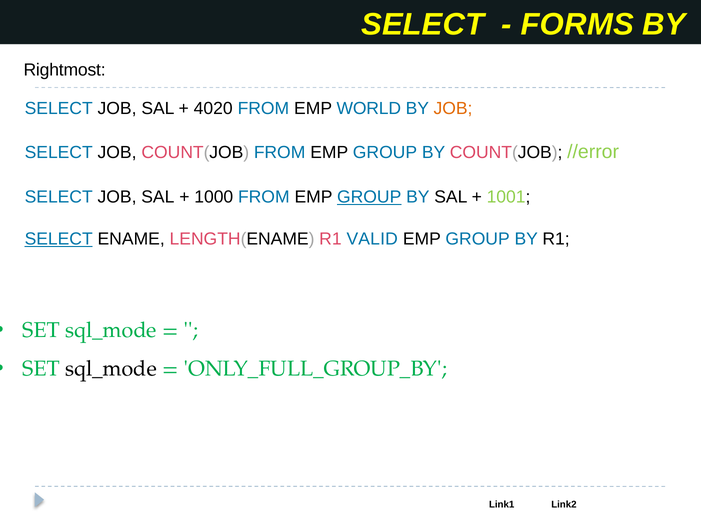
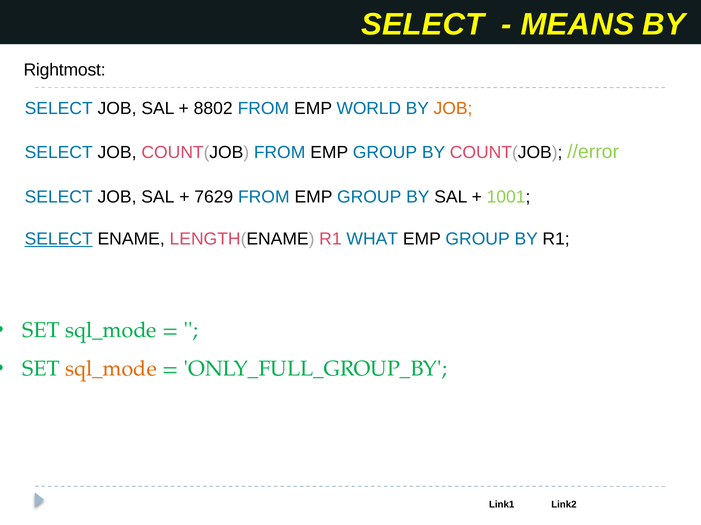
FORMS: FORMS -> MEANS
4020: 4020 -> 8802
1000: 1000 -> 7629
GROUP at (369, 197) underline: present -> none
VALID: VALID -> WHAT
sql_mode at (111, 369) colour: black -> orange
